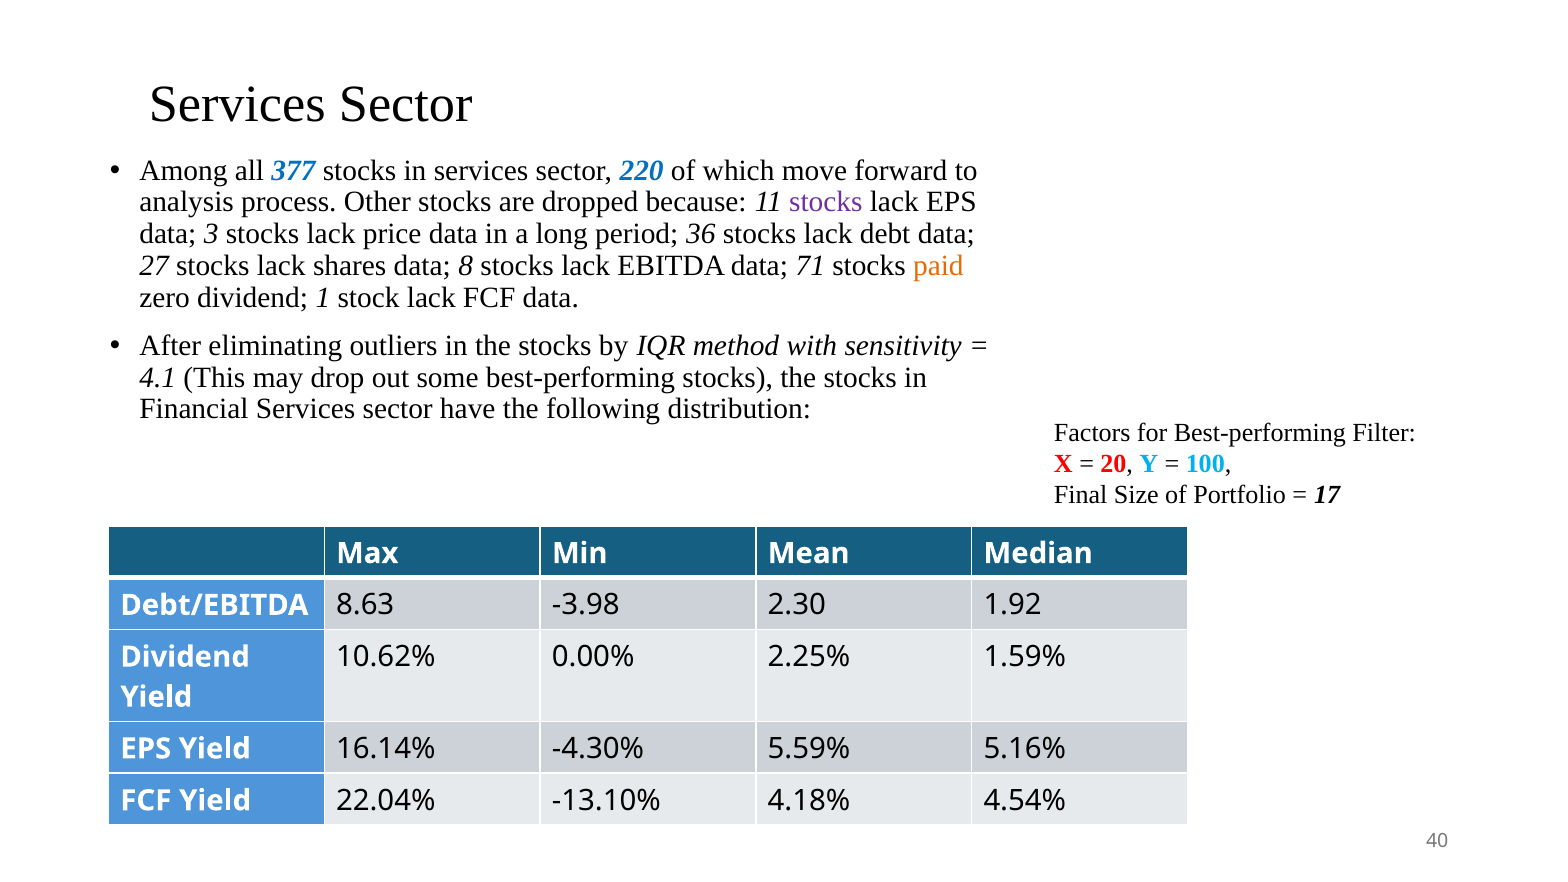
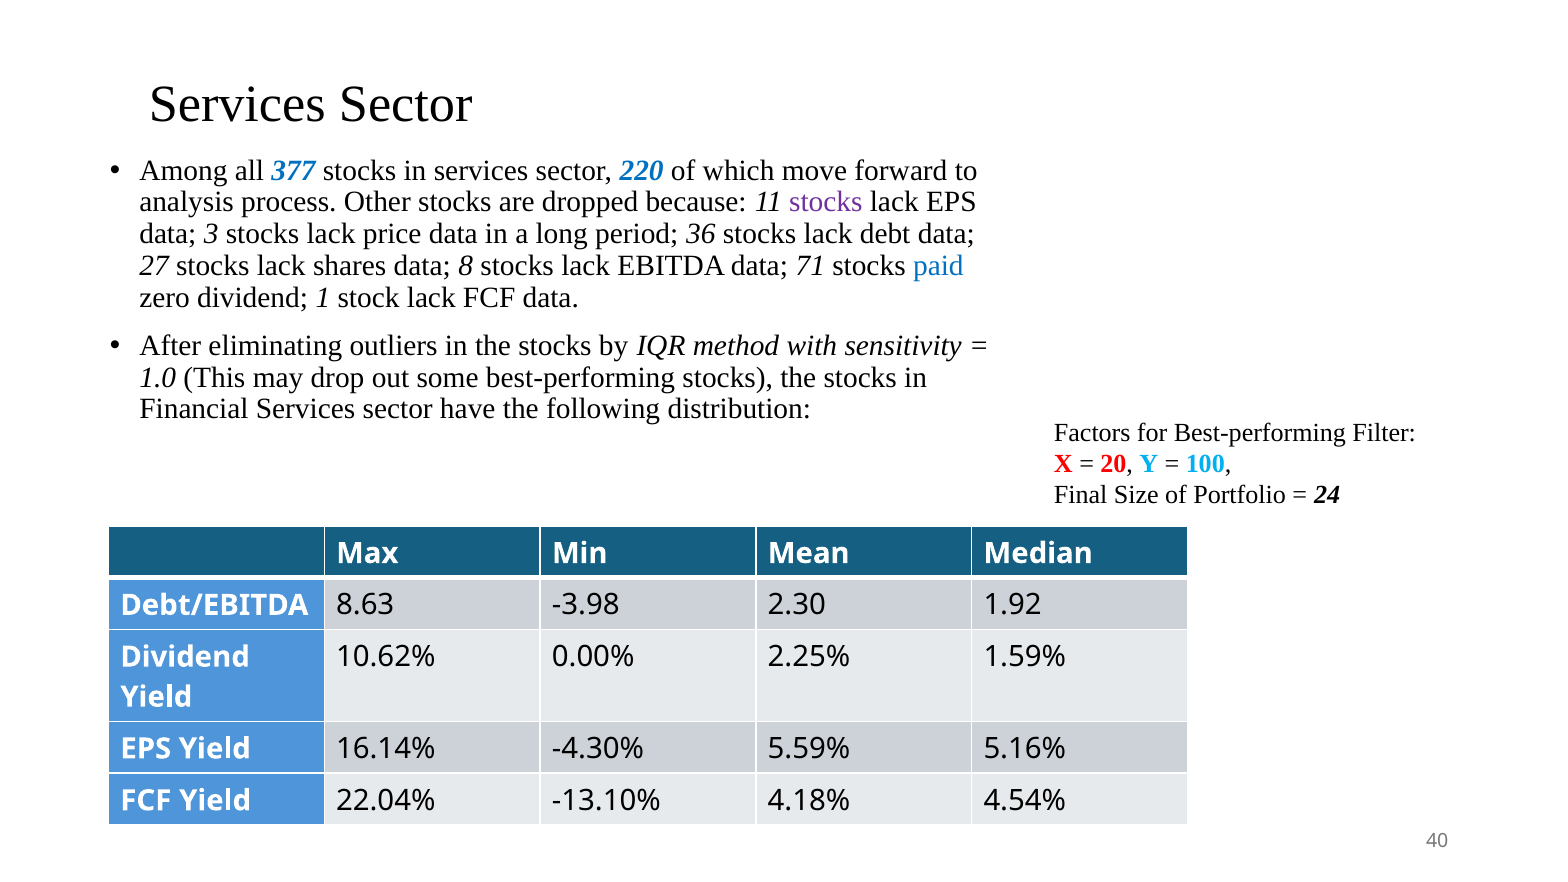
paid colour: orange -> blue
4.1: 4.1 -> 1.0
17: 17 -> 24
